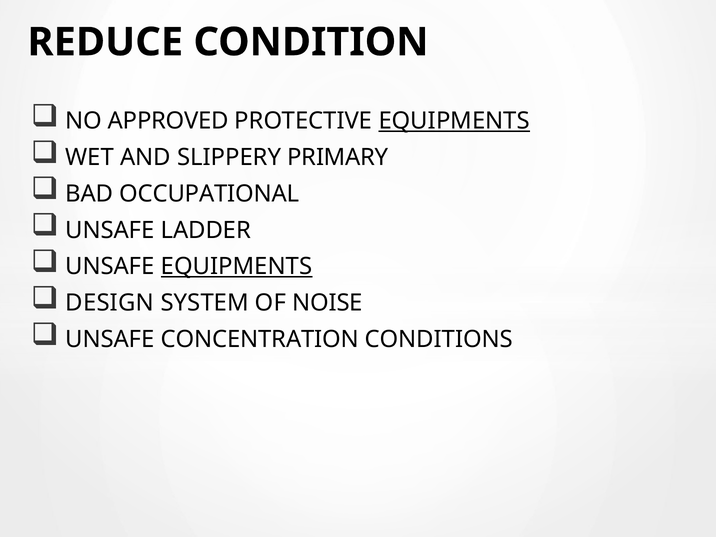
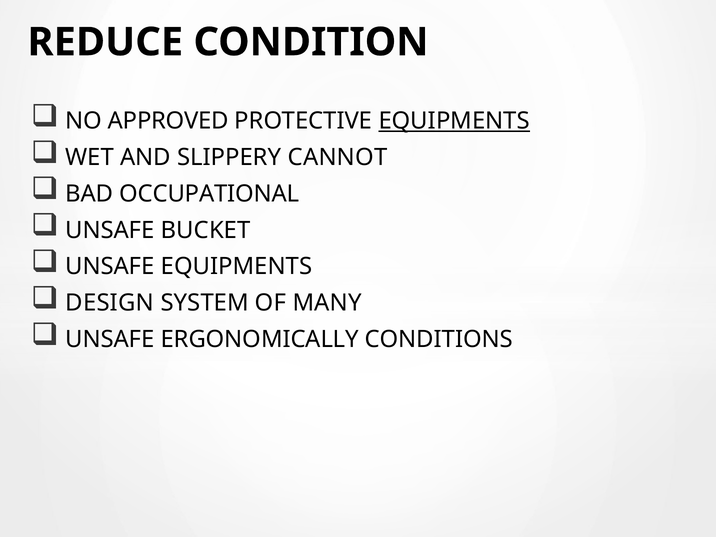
PRIMARY: PRIMARY -> CANNOT
LADDER: LADDER -> BUCKET
EQUIPMENTS at (237, 267) underline: present -> none
NOISE: NOISE -> MANY
CONCENTRATION: CONCENTRATION -> ERGONOMICALLY
